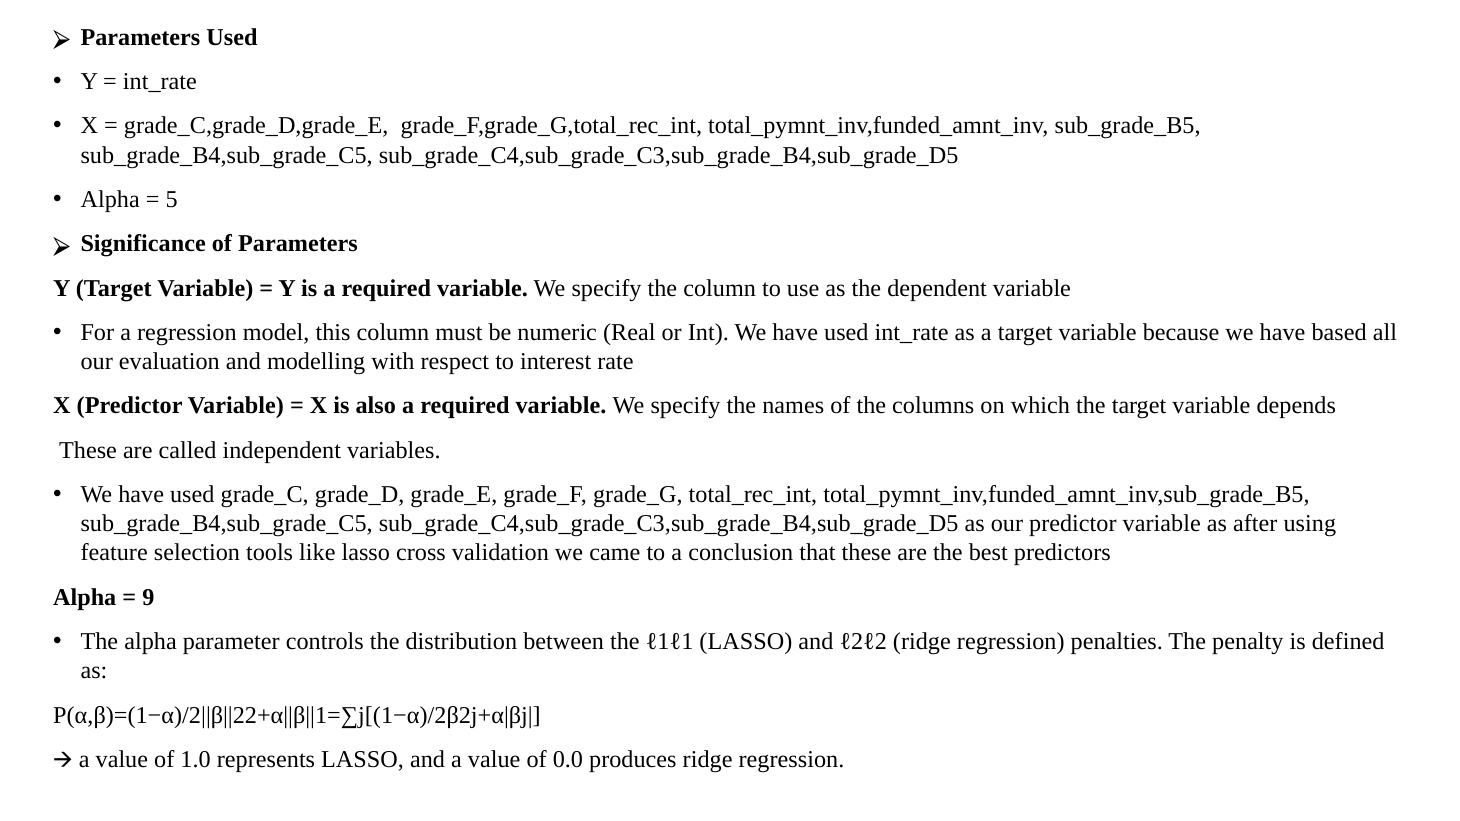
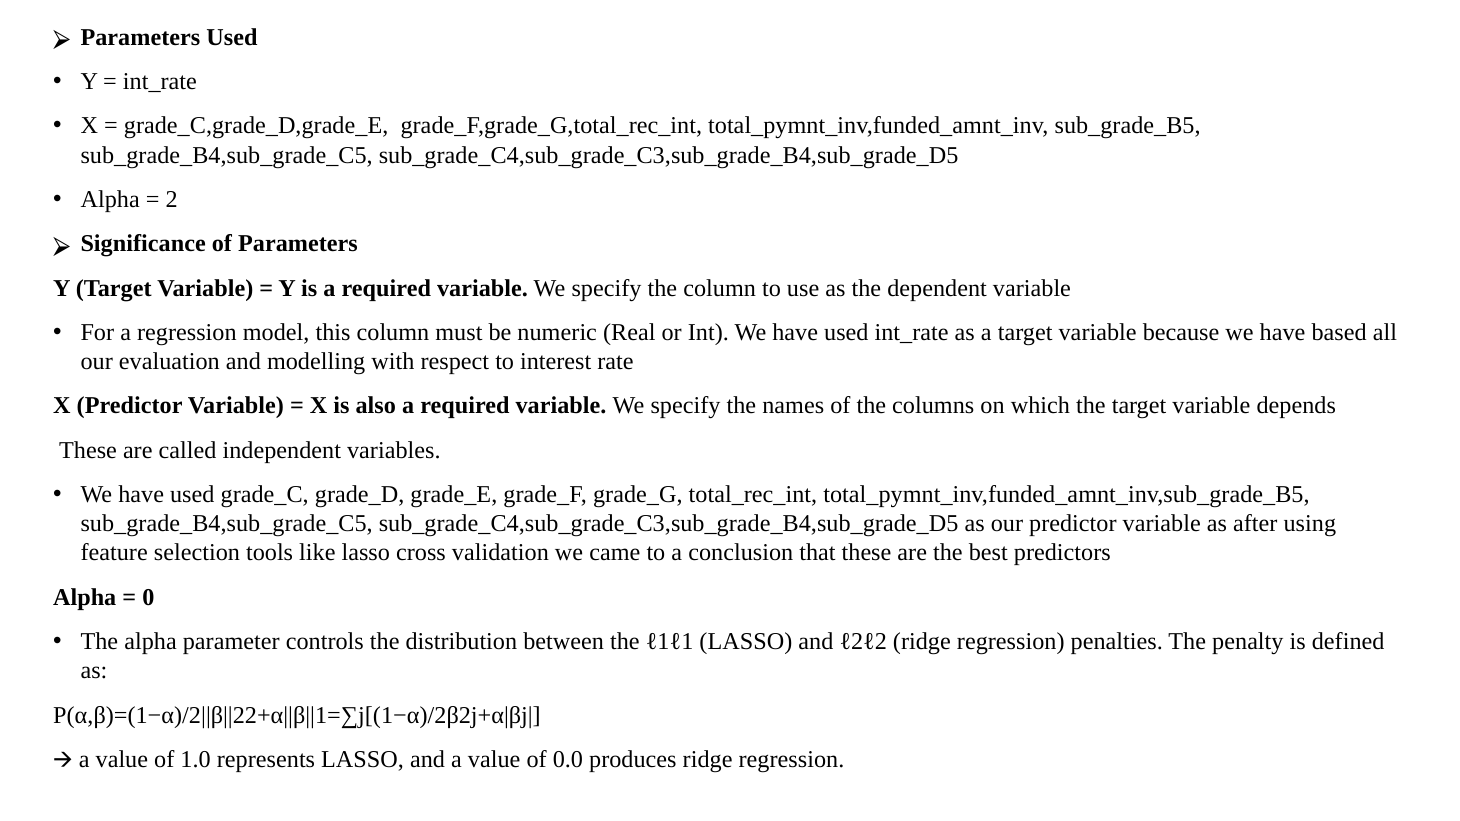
5: 5 -> 2
9: 9 -> 0
